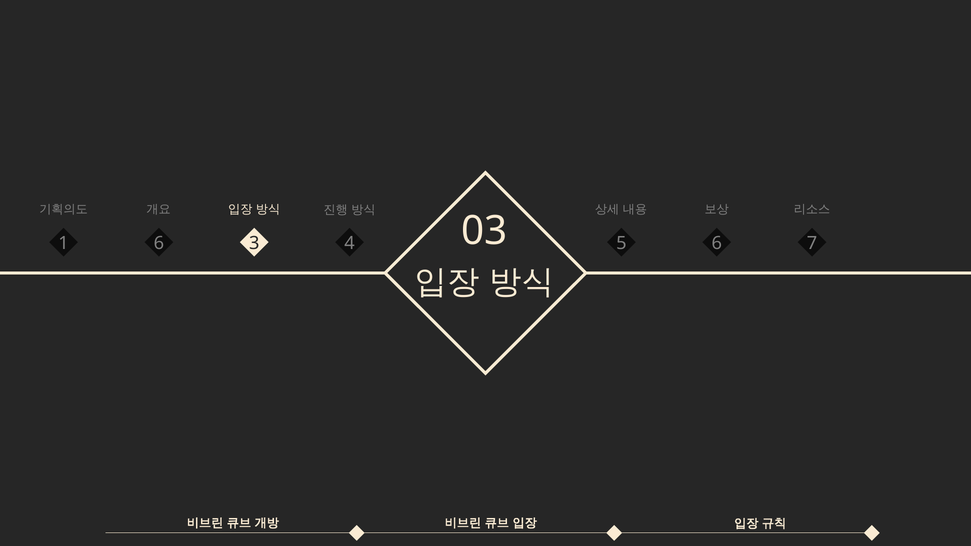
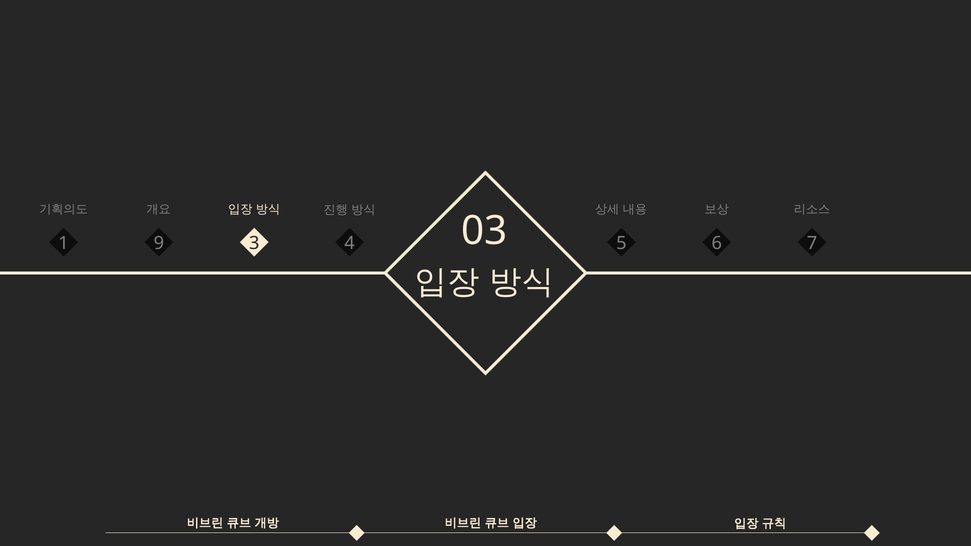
1 6: 6 -> 9
